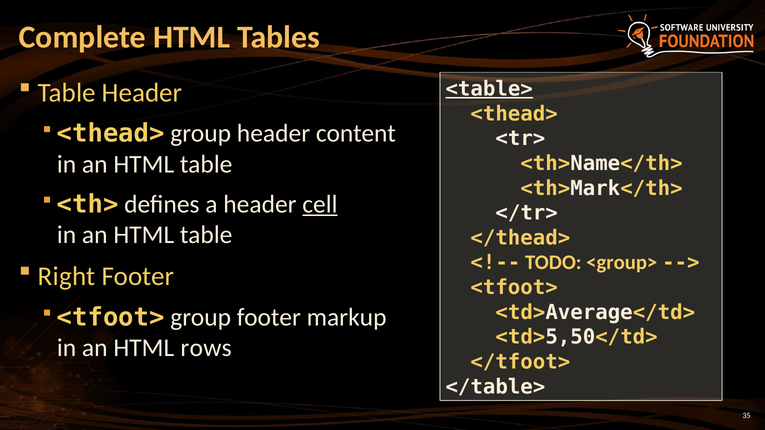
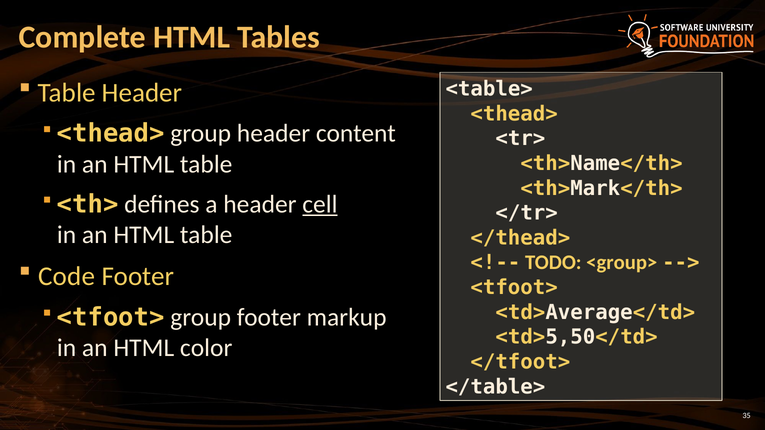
<table> underline: present -> none
Right: Right -> Code
rows: rows -> color
